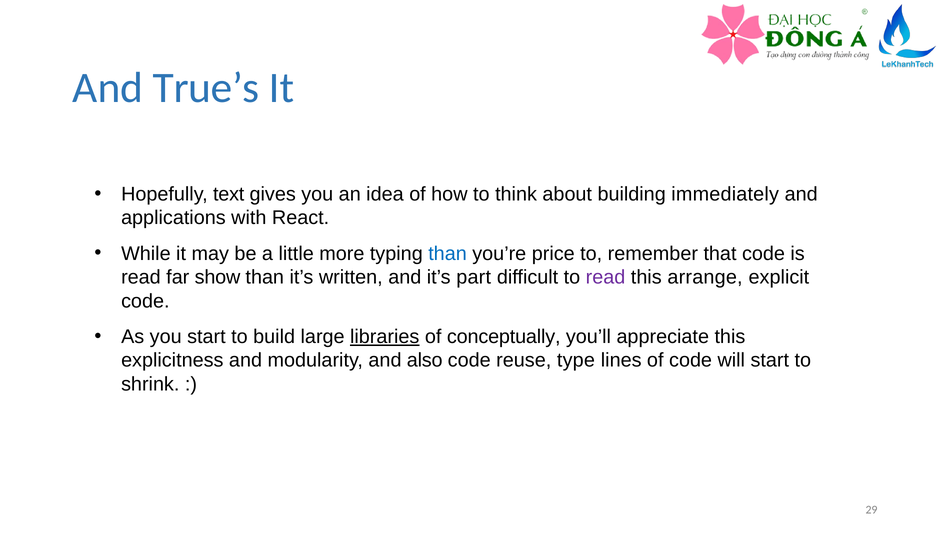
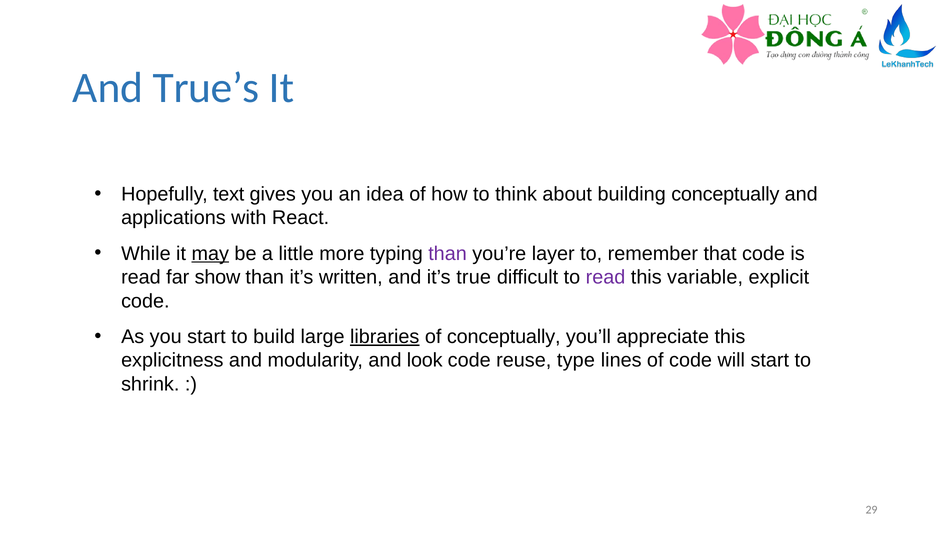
building immediately: immediately -> conceptually
may underline: none -> present
than at (448, 254) colour: blue -> purple
price: price -> layer
part: part -> true
arrange: arrange -> variable
also: also -> look
